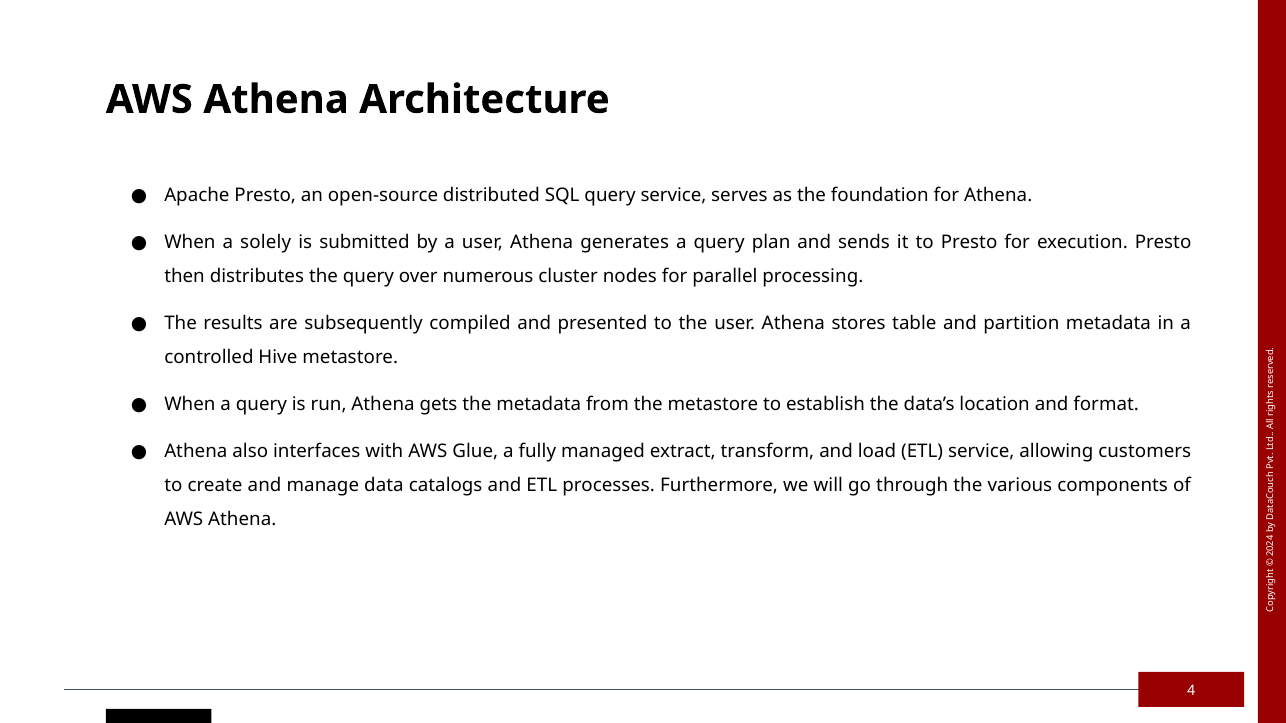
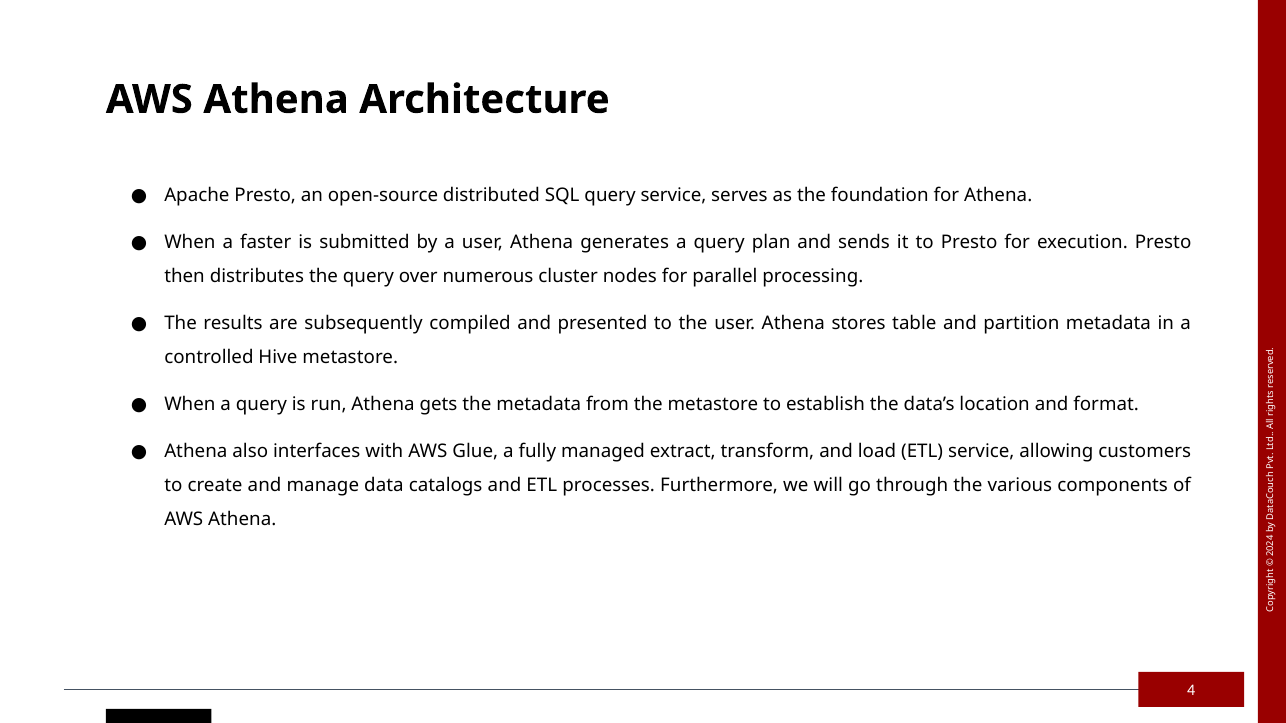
solely: solely -> faster
